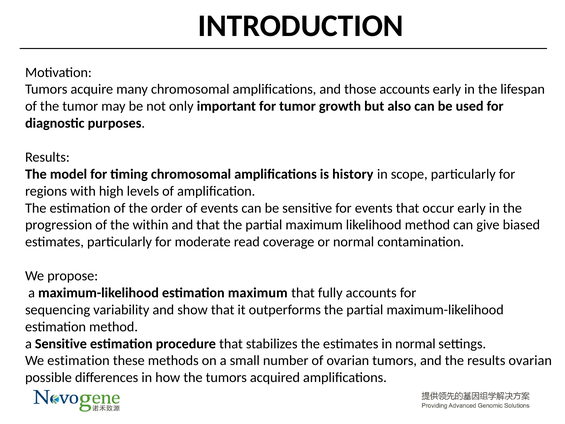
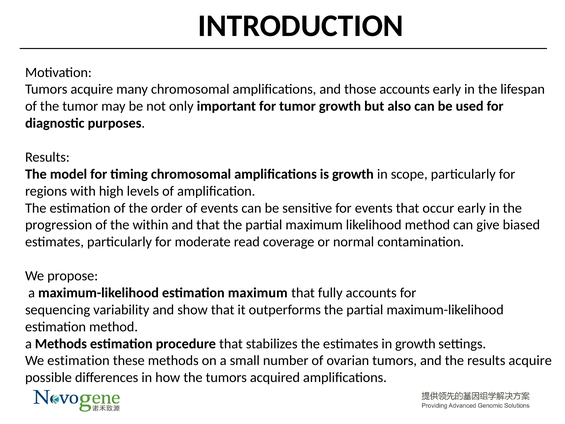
is history: history -> growth
a Sensitive: Sensitive -> Methods
in normal: normal -> growth
results ovarian: ovarian -> acquire
